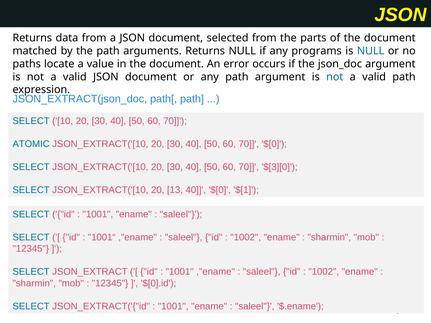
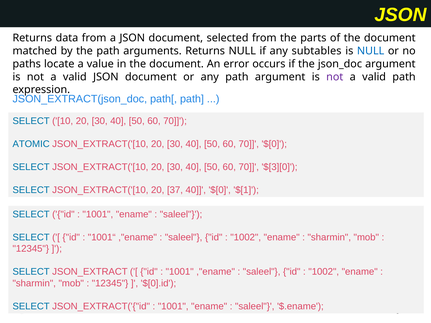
programs: programs -> subtables
not at (335, 77) colour: blue -> purple
13: 13 -> 37
